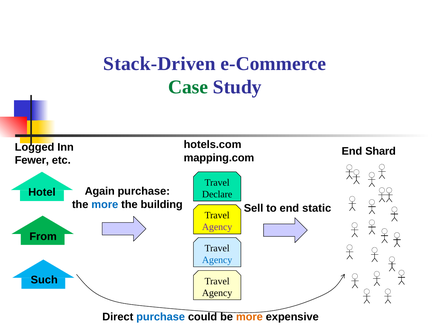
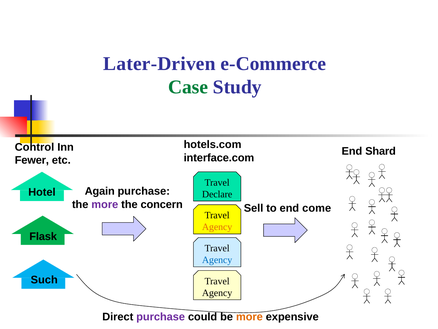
Stack-Driven: Stack-Driven -> Later-Driven
Logged: Logged -> Control
mapping.com: mapping.com -> interface.com
more at (105, 204) colour: blue -> purple
building: building -> concern
static: static -> come
Agency at (217, 227) colour: purple -> orange
From: From -> Flask
purchase at (161, 316) colour: blue -> purple
